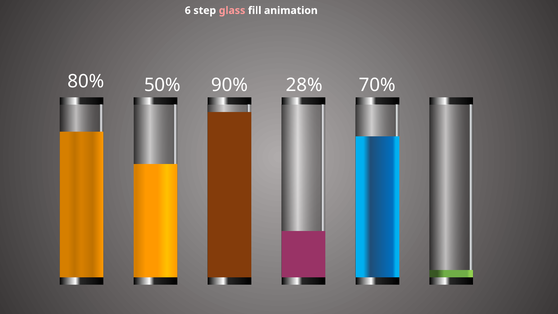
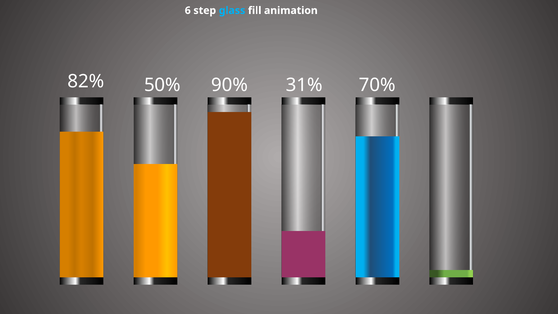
glass colour: pink -> light blue
80%: 80% -> 82%
28%: 28% -> 31%
